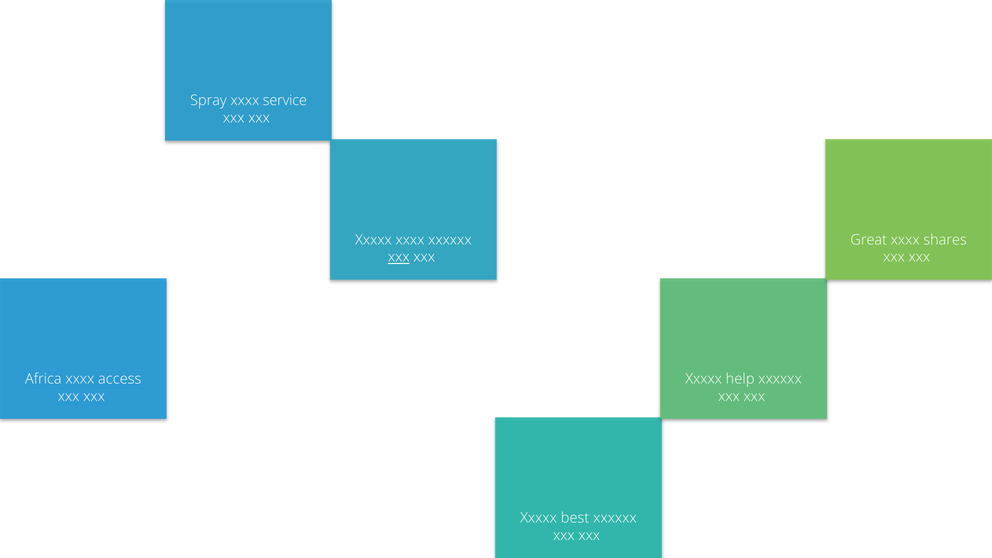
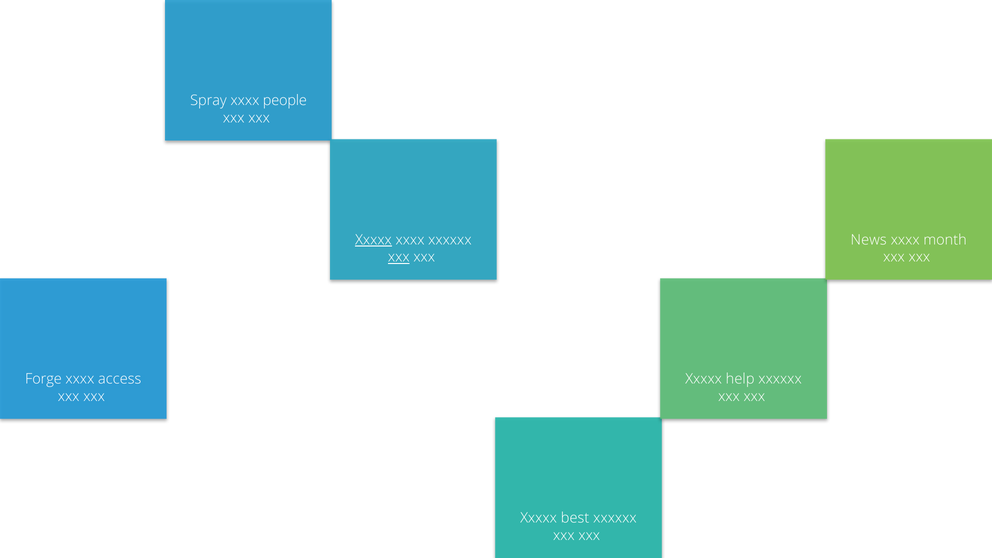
service: service -> people
Xxxxx at (373, 240) underline: none -> present
Great: Great -> News
shares: shares -> month
Africa: Africa -> Forge
